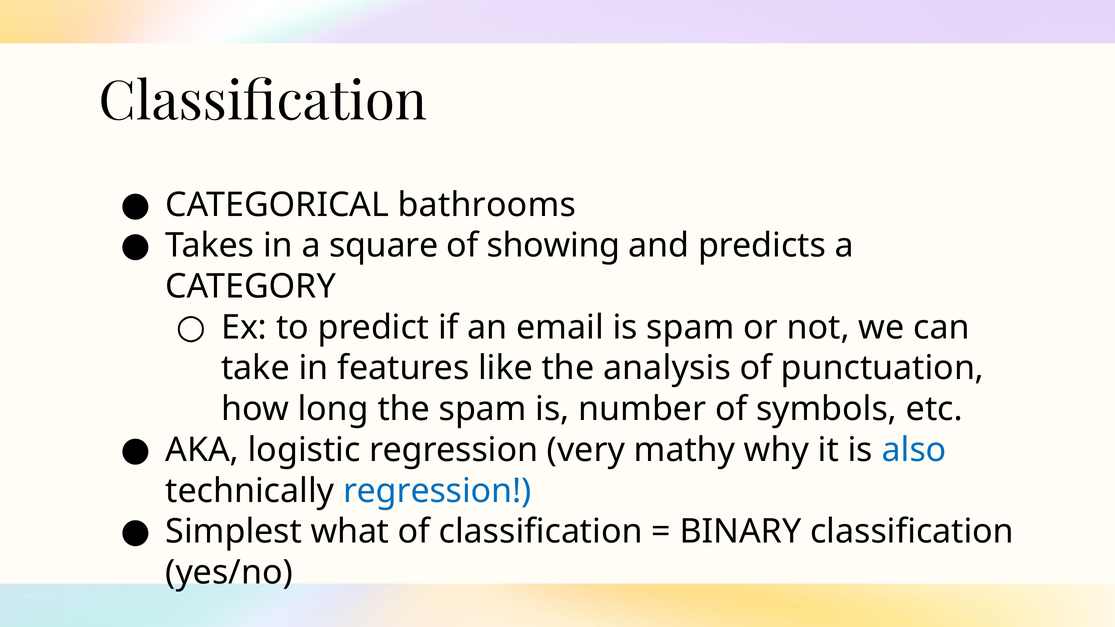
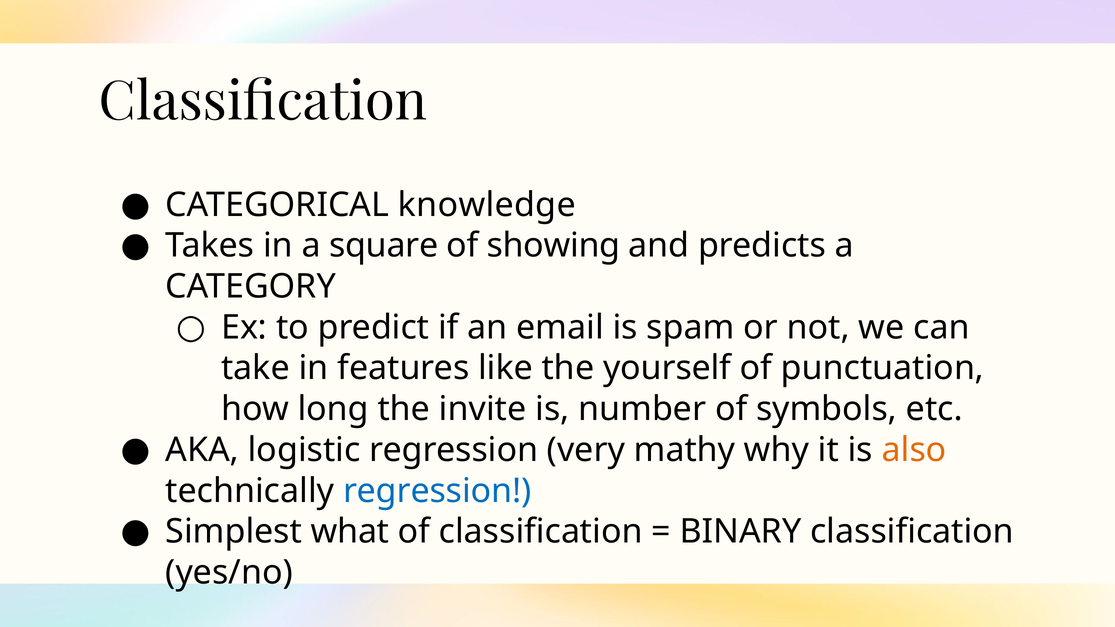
bathrooms: bathrooms -> knowledge
analysis: analysis -> yourself
the spam: spam -> invite
also colour: blue -> orange
